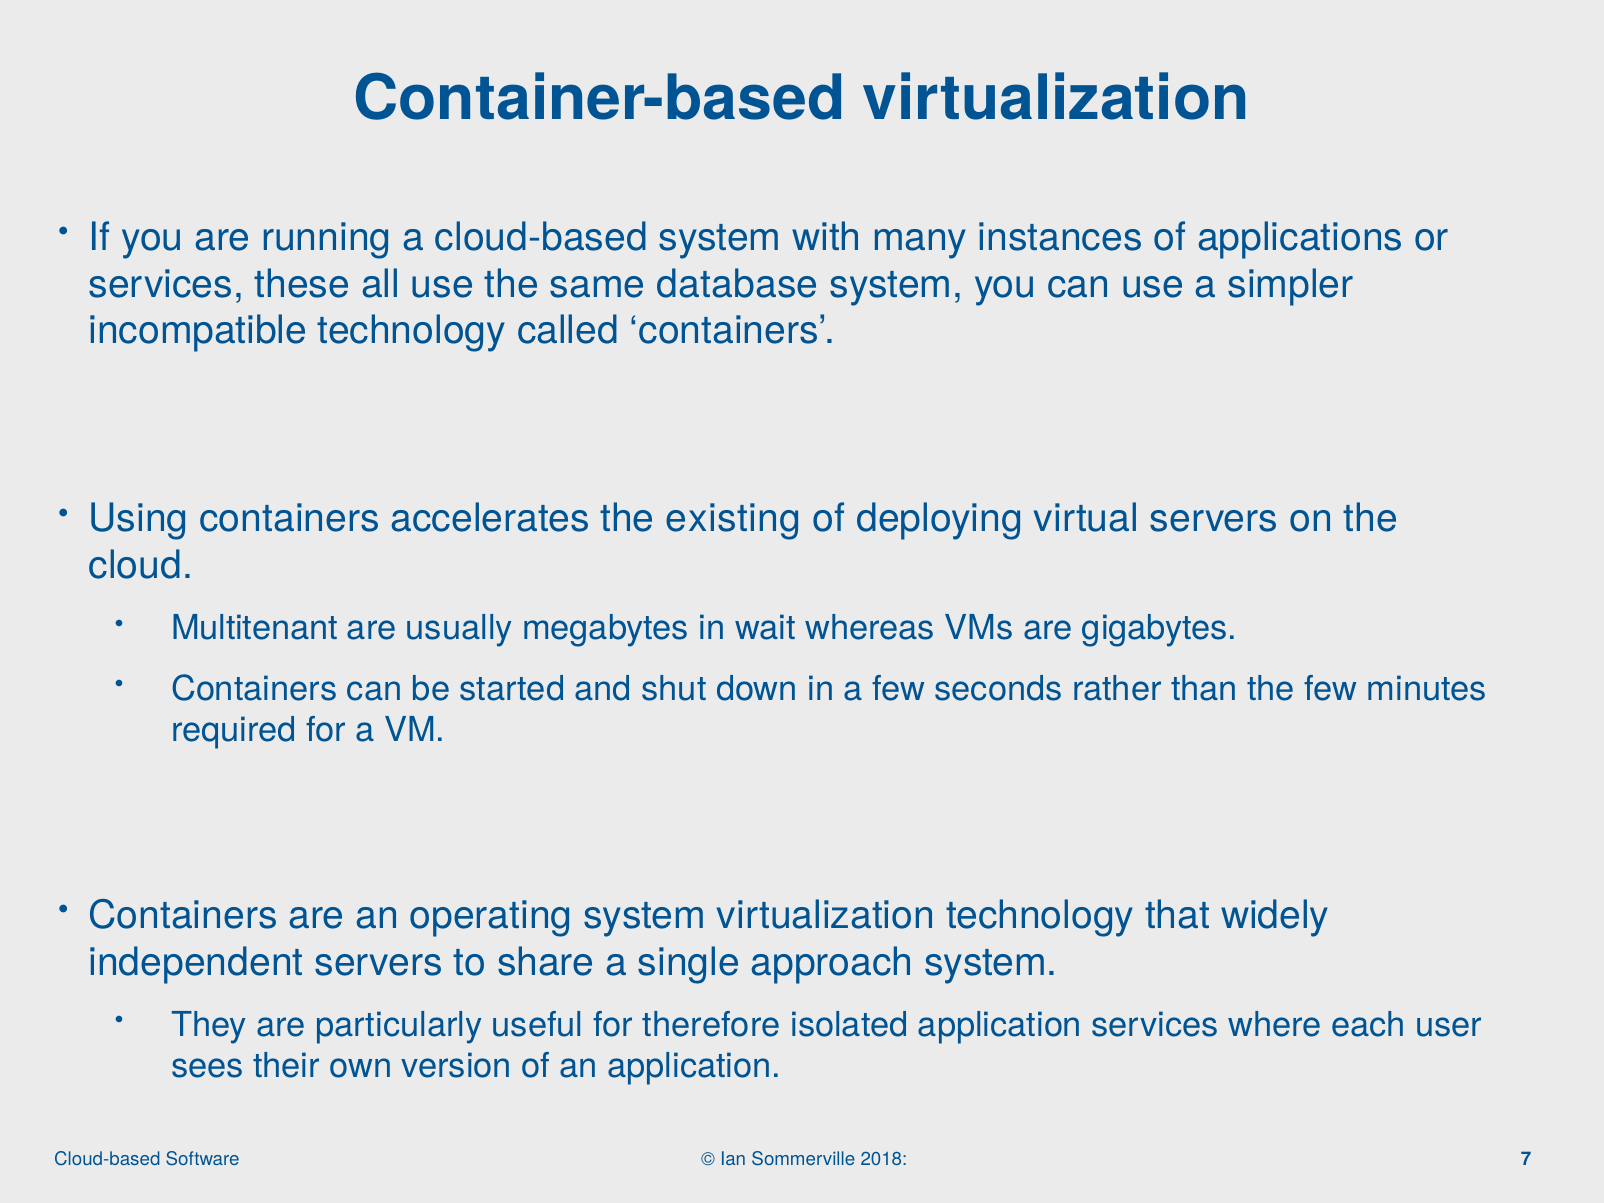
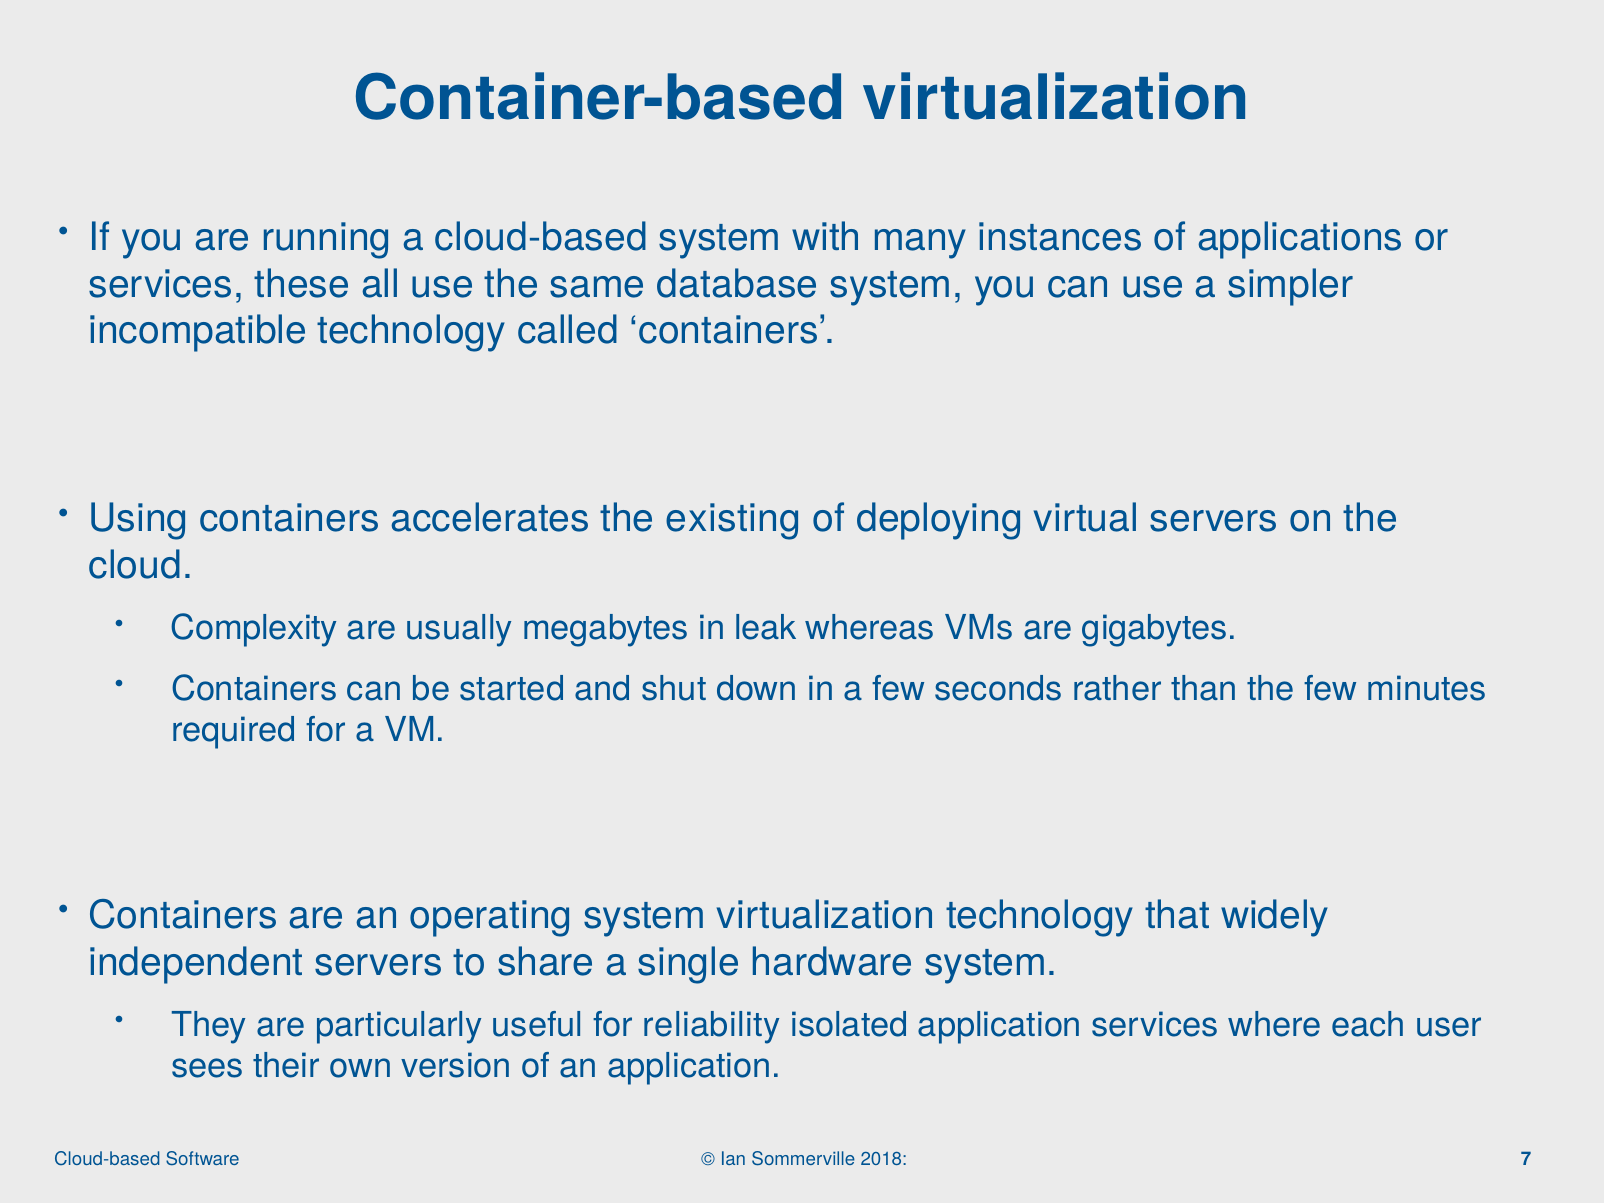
Multitenant: Multitenant -> Complexity
wait: wait -> leak
approach: approach -> hardware
therefore: therefore -> reliability
